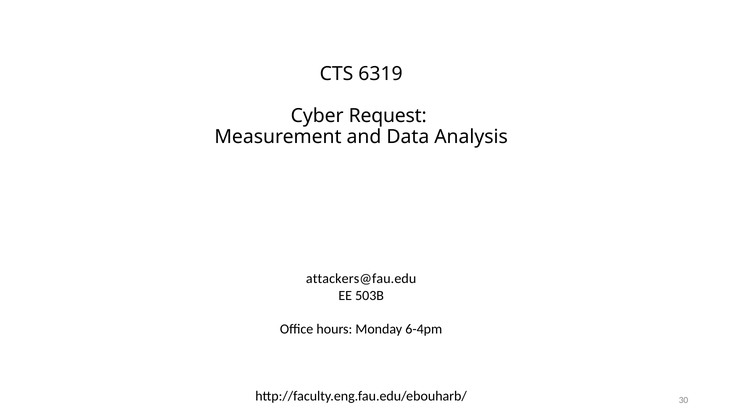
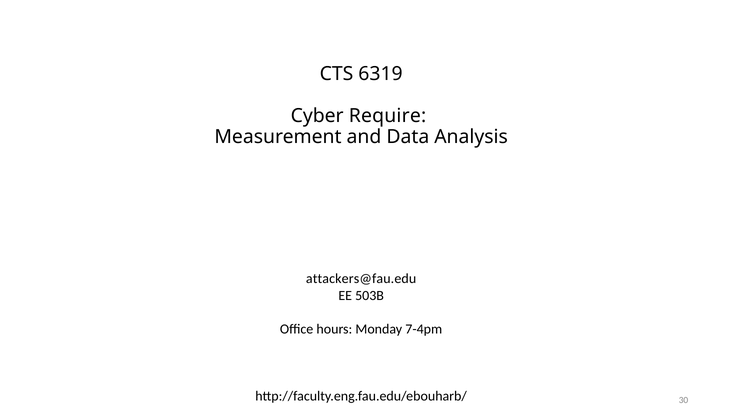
Request: Request -> Require
6-4pm: 6-4pm -> 7-4pm
